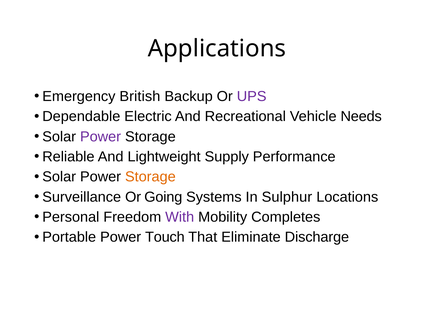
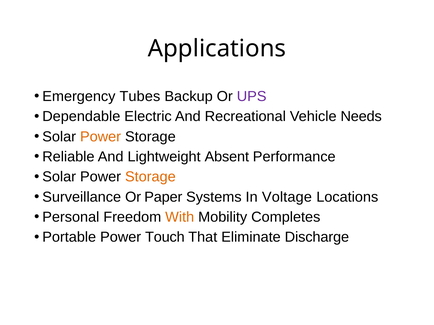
British: British -> Tubes
Power at (101, 137) colour: purple -> orange
Supply: Supply -> Absent
Going: Going -> Paper
Sulphur: Sulphur -> Voltage
With colour: purple -> orange
